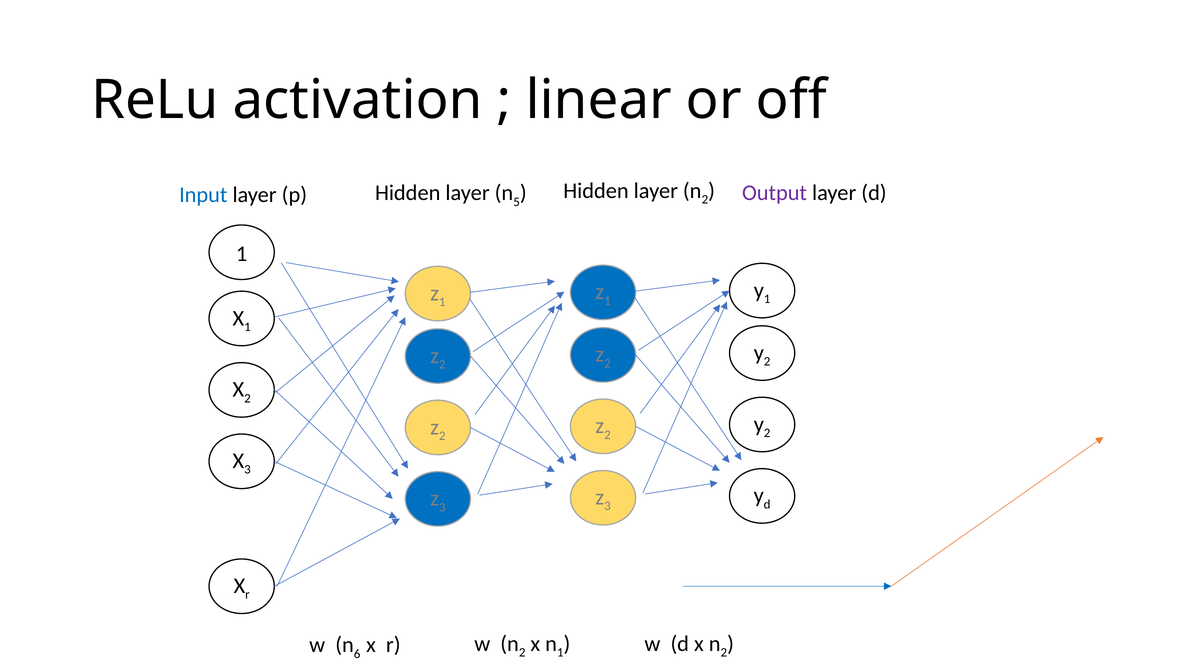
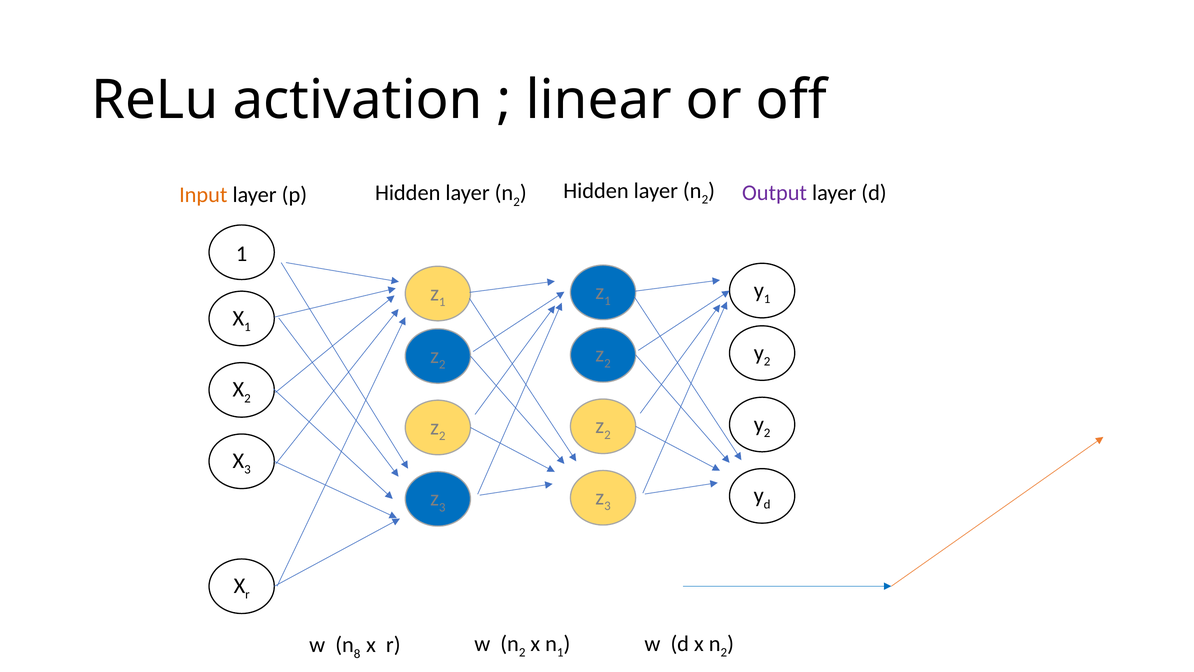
5 at (517, 202): 5 -> 2
Input colour: blue -> orange
6: 6 -> 8
